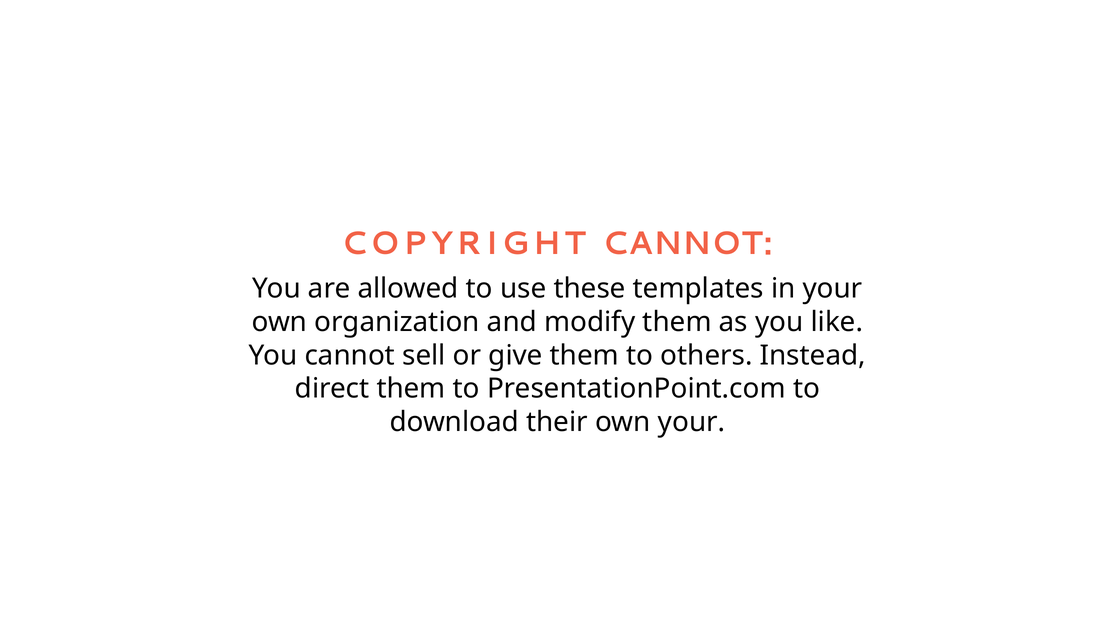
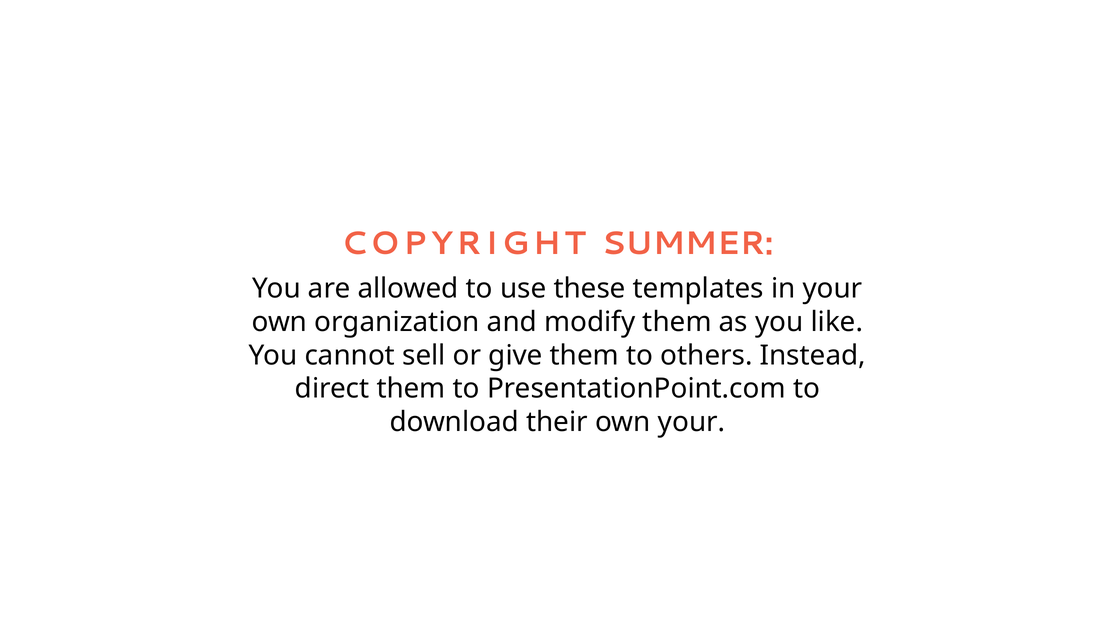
COPYRIGHT CANNOT: CANNOT -> SUMMER
